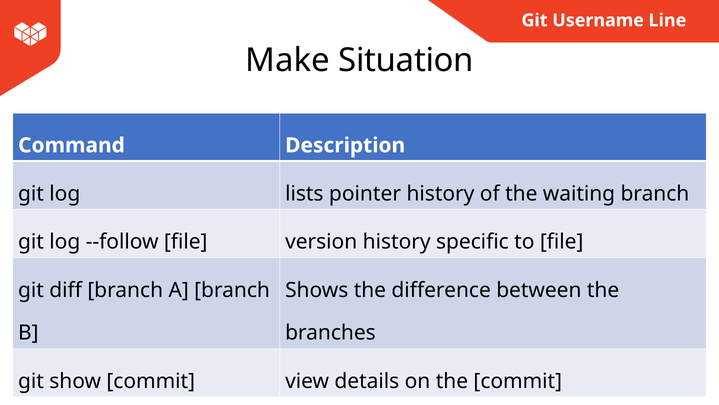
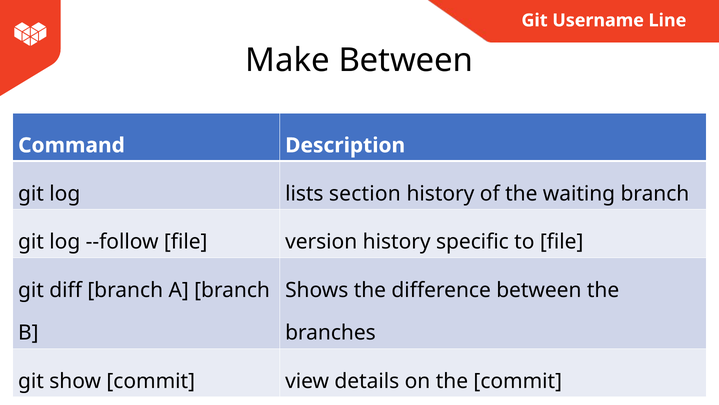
Make Situation: Situation -> Between
pointer: pointer -> section
